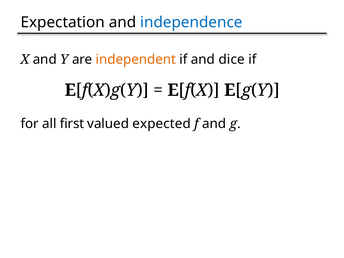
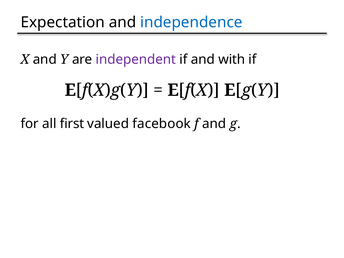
independent colour: orange -> purple
dice: dice -> with
expected: expected -> facebook
